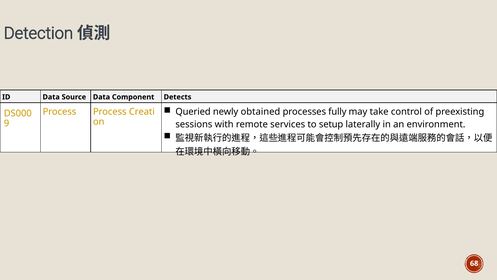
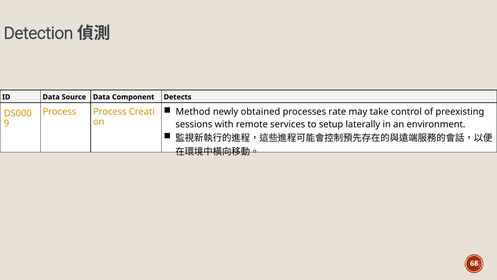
Queried: Queried -> Method
fully: fully -> rate
